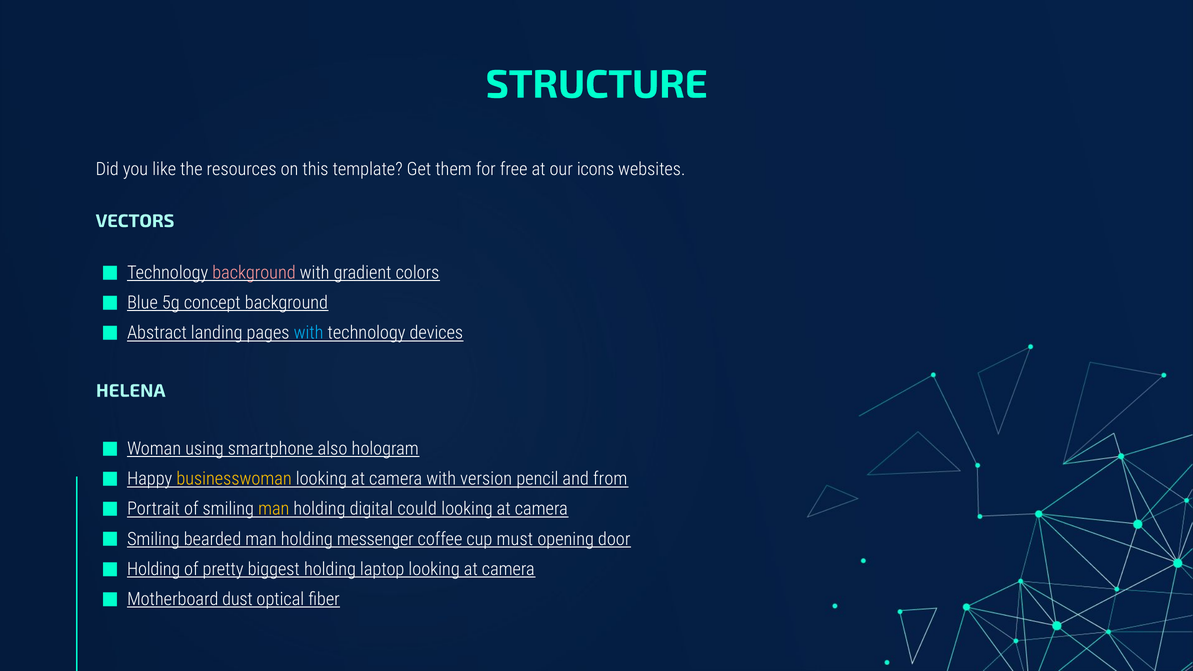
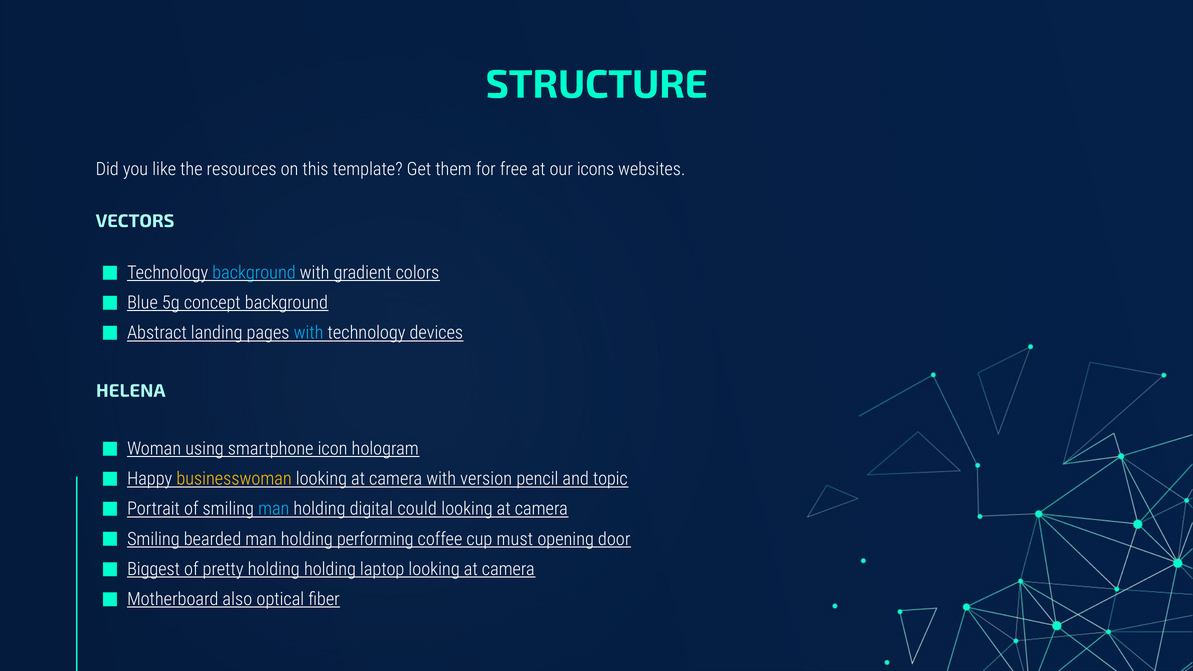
background at (254, 273) colour: pink -> light blue
also: also -> icon
from: from -> topic
man at (274, 509) colour: yellow -> light blue
messenger: messenger -> performing
Holding at (154, 569): Holding -> Biggest
pretty biggest: biggest -> holding
dust: dust -> also
